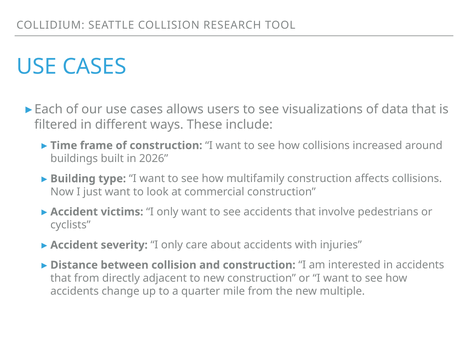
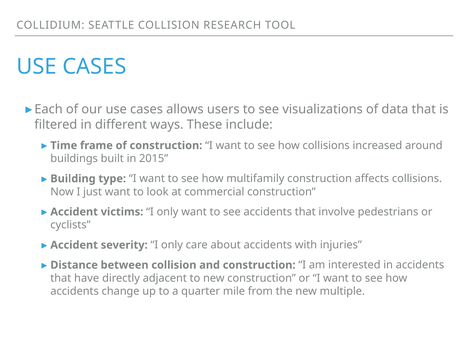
2026: 2026 -> 2015
that from: from -> have
